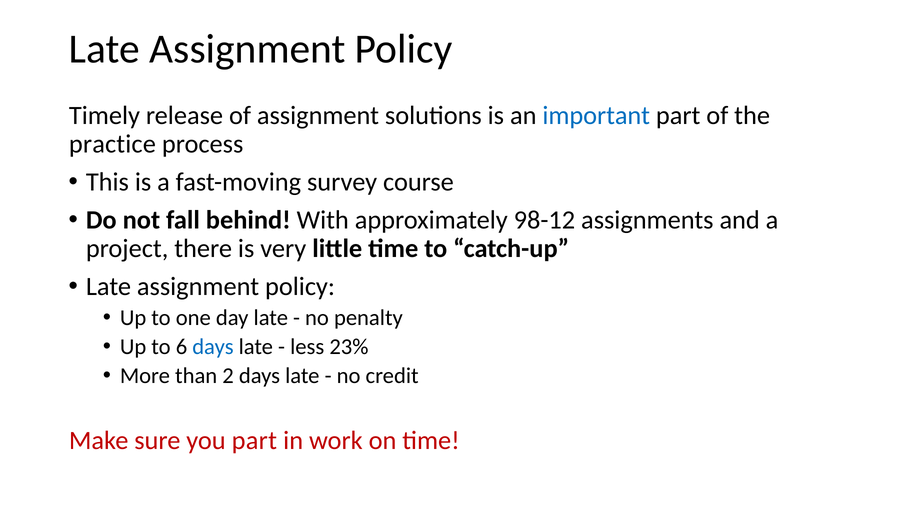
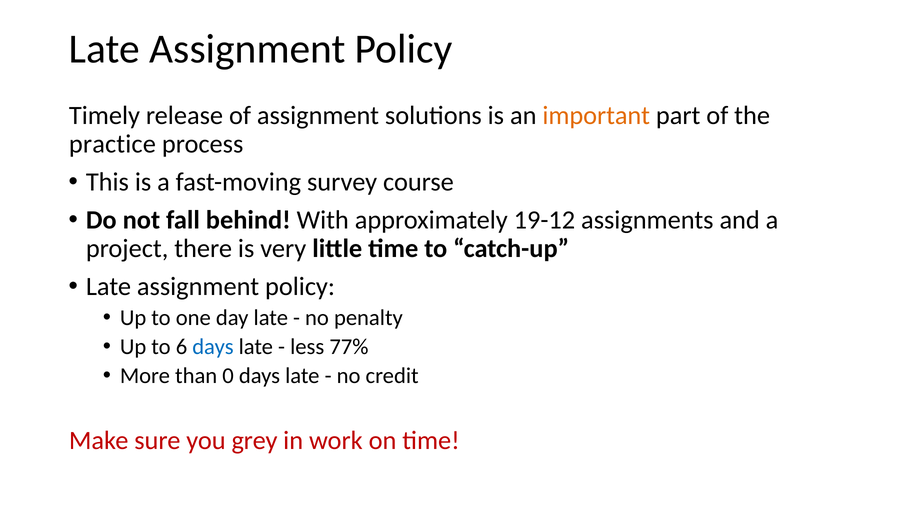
important colour: blue -> orange
98-12: 98-12 -> 19-12
23%: 23% -> 77%
2: 2 -> 0
you part: part -> grey
